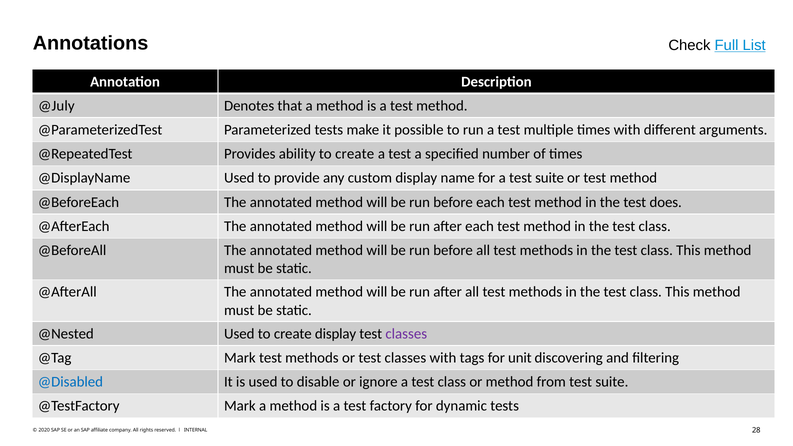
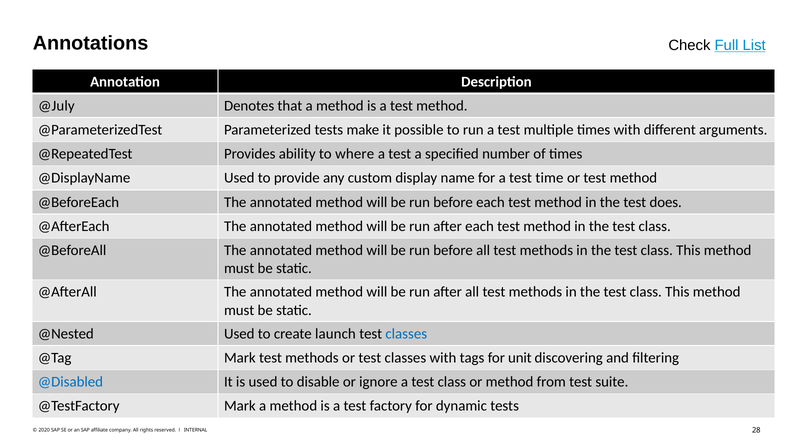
ability to create: create -> where
a test suite: suite -> time
create display: display -> launch
classes at (406, 334) colour: purple -> blue
